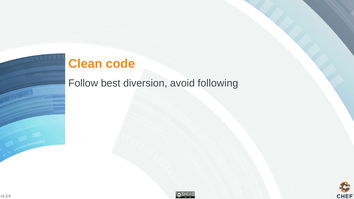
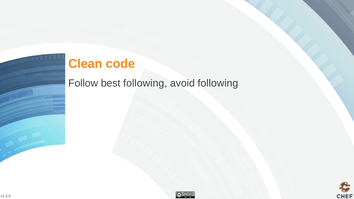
best diversion: diversion -> following
